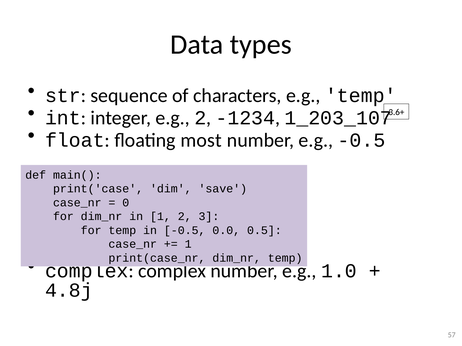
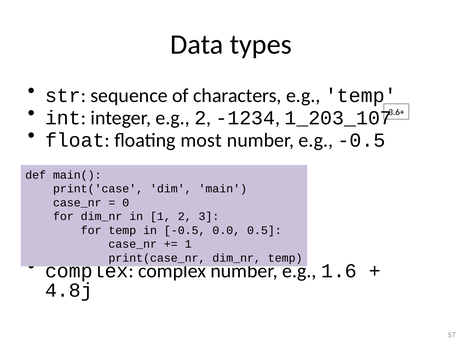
save: save -> main
1.0: 1.0 -> 1.6
